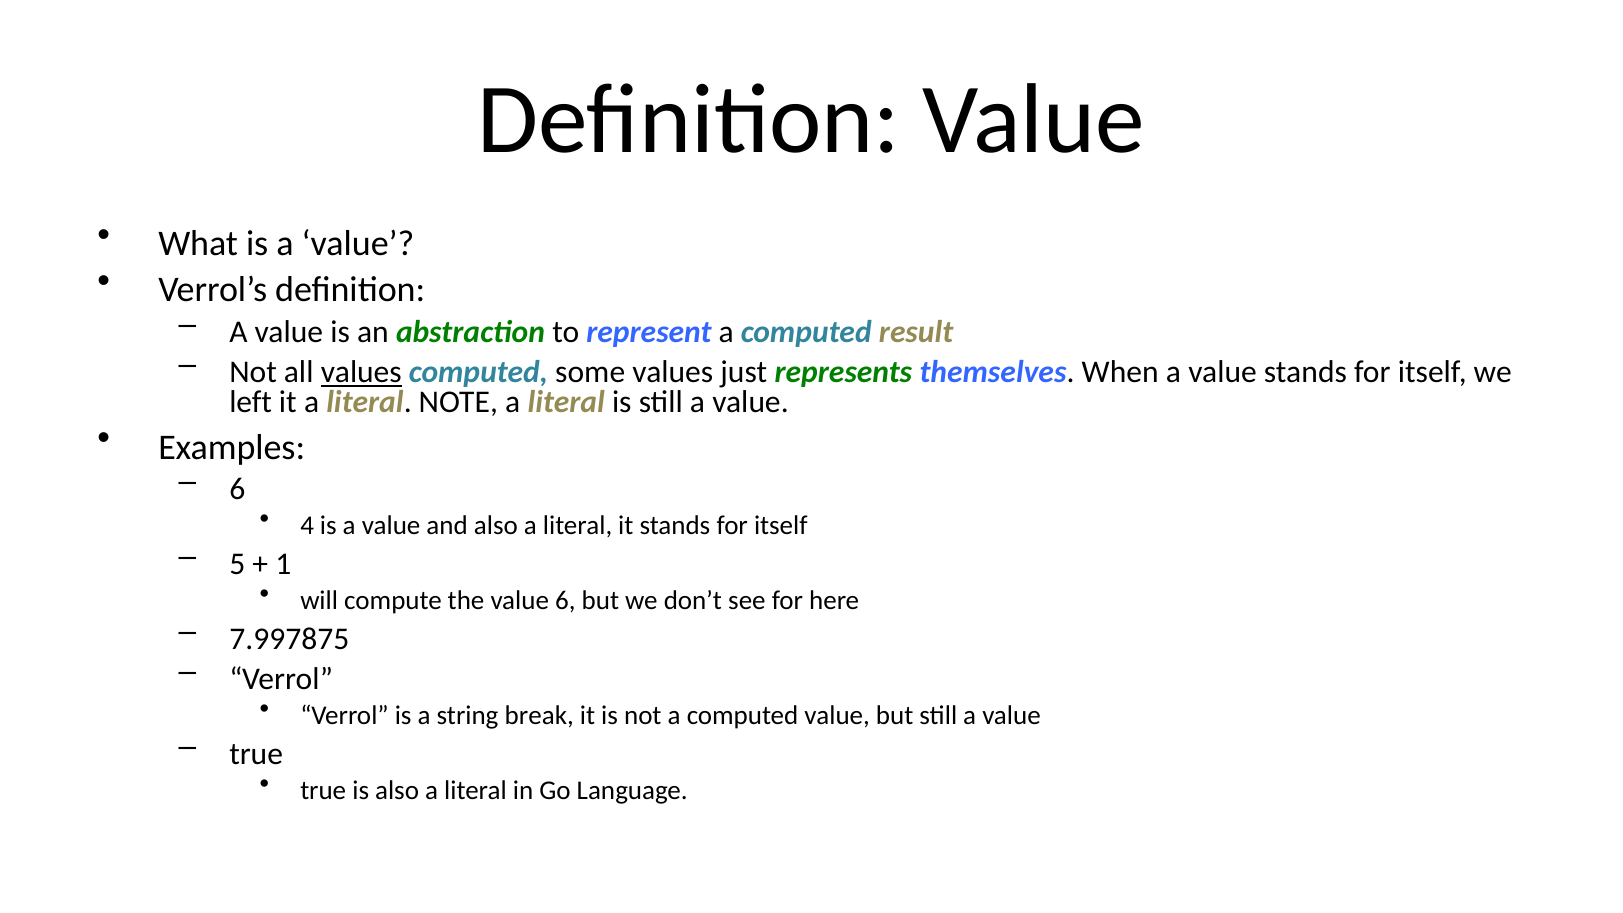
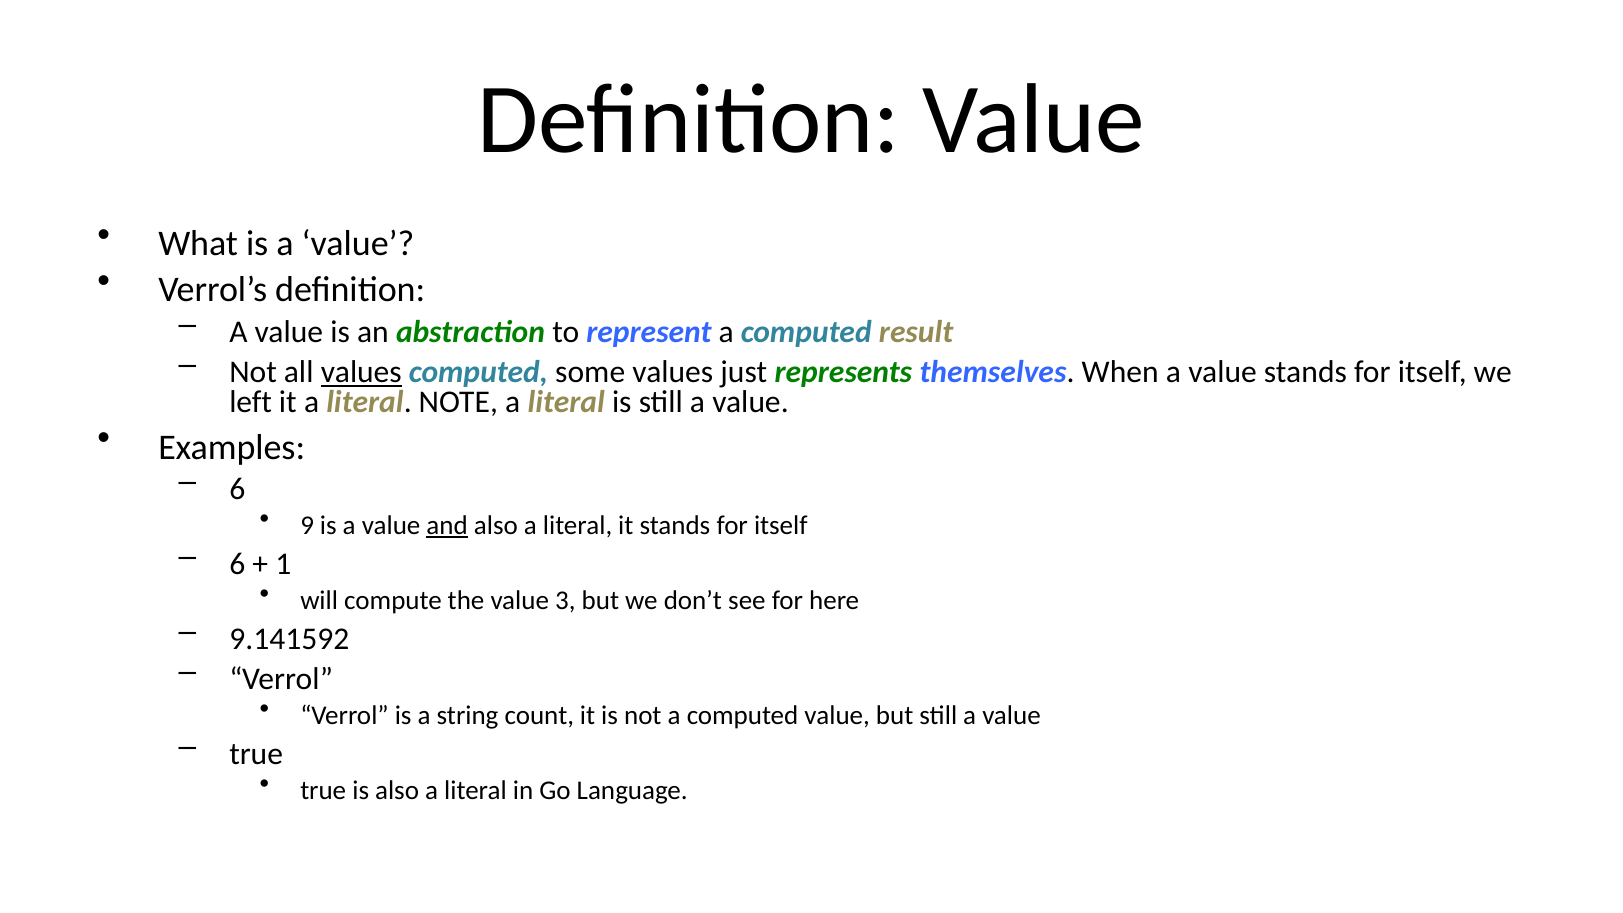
4: 4 -> 9
and underline: none -> present
5 at (237, 564): 5 -> 6
value 6: 6 -> 3
7.997875: 7.997875 -> 9.141592
break: break -> count
